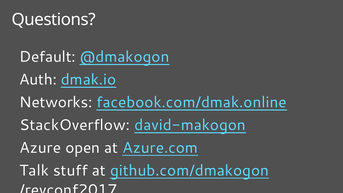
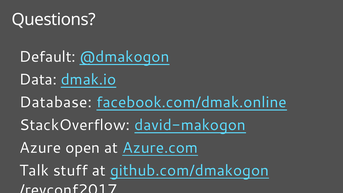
Auth: Auth -> Data
Networks: Networks -> Database
